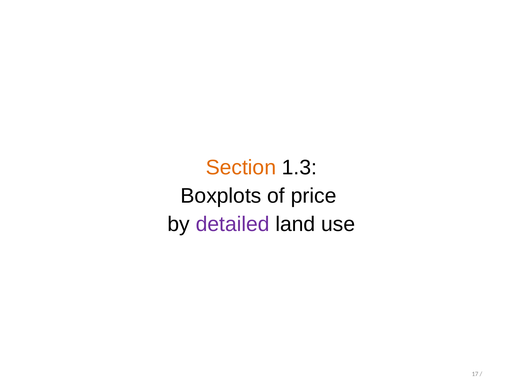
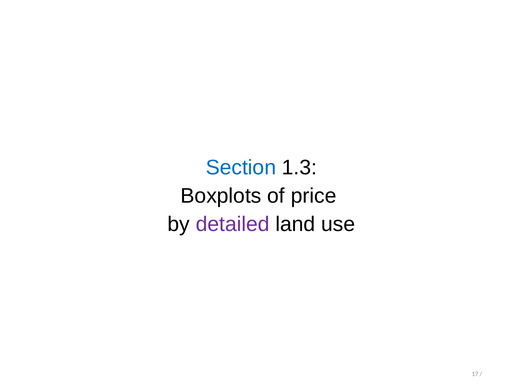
Section colour: orange -> blue
